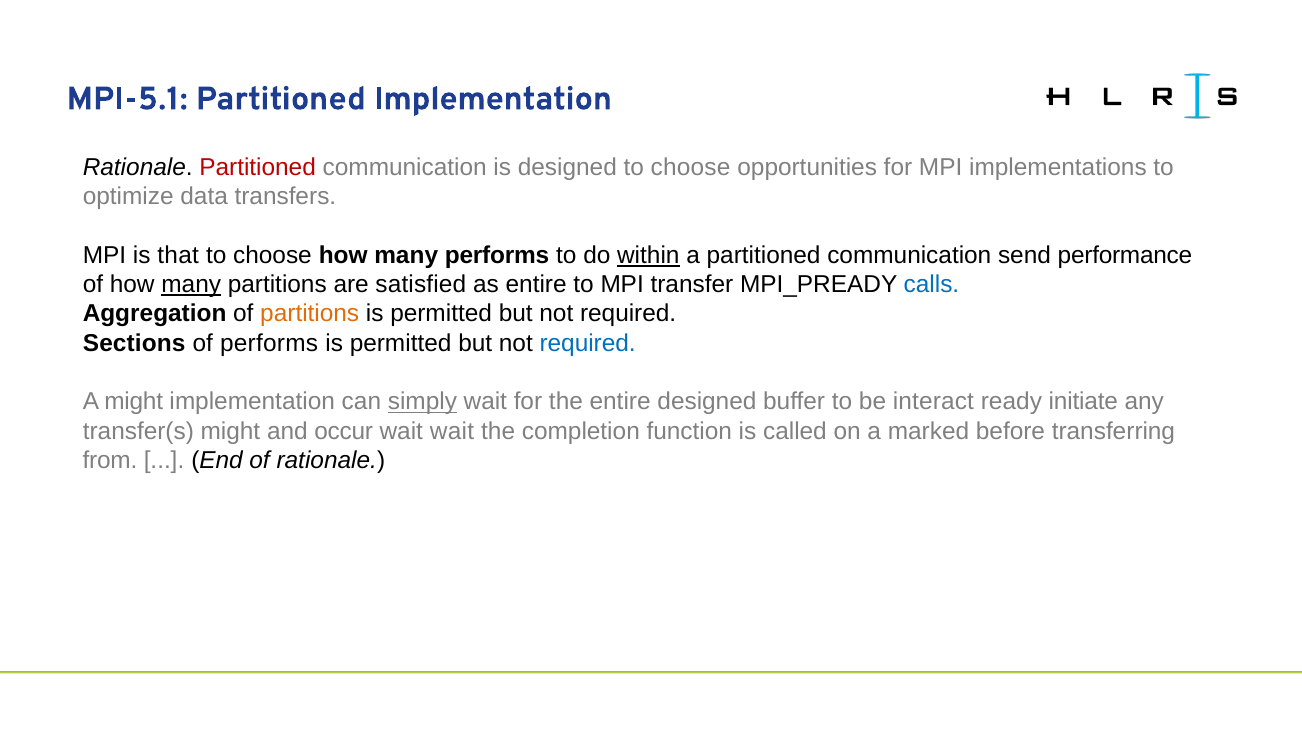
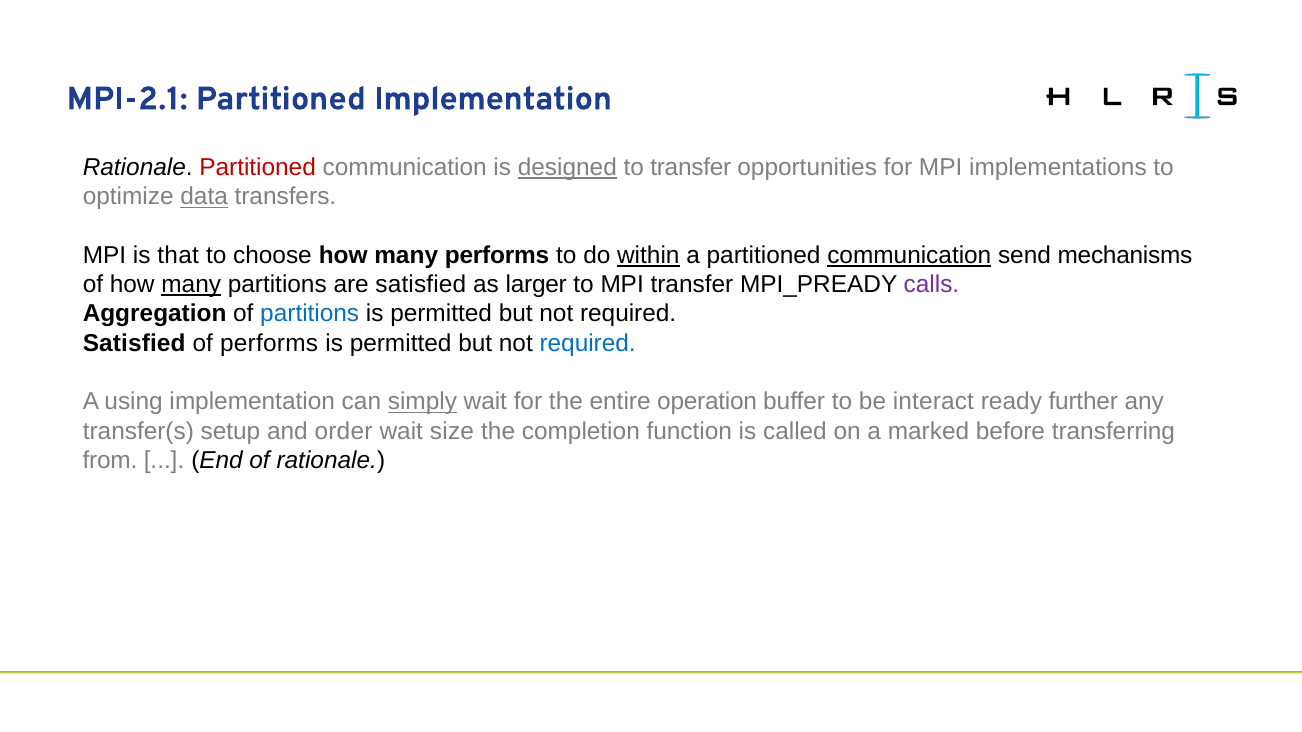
MPI-5.1: MPI-5.1 -> MPI-2.1
designed at (567, 168) underline: none -> present
choose at (691, 168): choose -> transfer
data underline: none -> present
communication at (909, 255) underline: none -> present
performance: performance -> mechanisms
as entire: entire -> larger
calls colour: blue -> purple
partitions at (310, 314) colour: orange -> blue
Sections at (134, 343): Sections -> Satisfied
A might: might -> using
entire designed: designed -> operation
initiate: initiate -> further
transfer(s might: might -> setup
occur: occur -> order
wait wait: wait -> size
